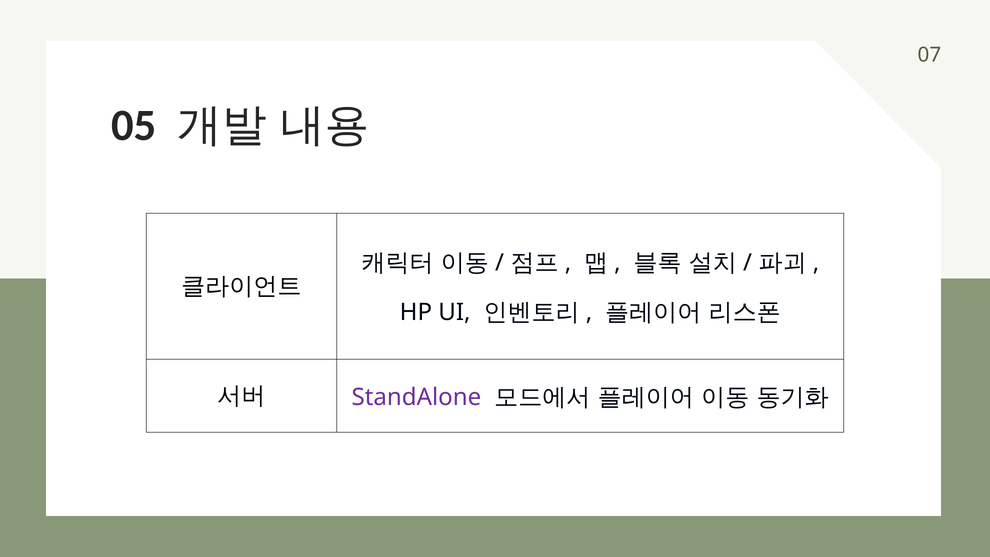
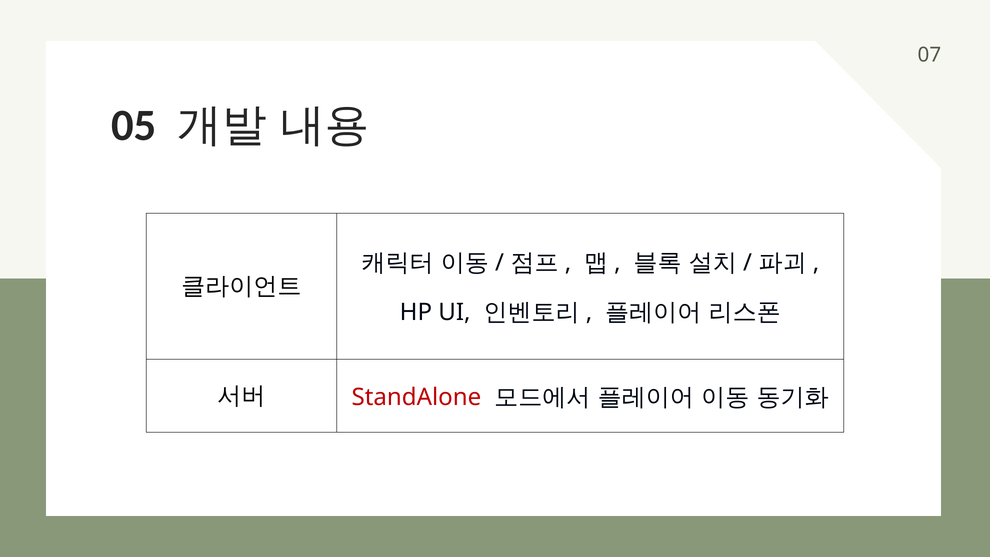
StandAlone colour: purple -> red
